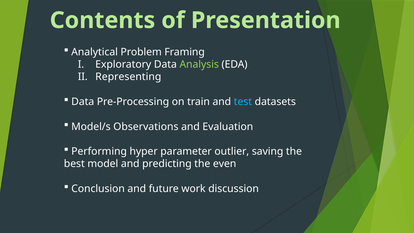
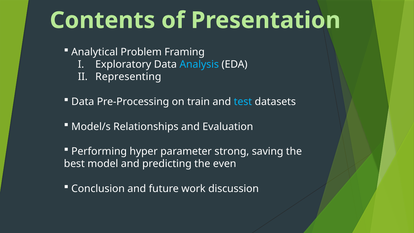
Analysis colour: light green -> light blue
Observations: Observations -> Relationships
outlier: outlier -> strong
